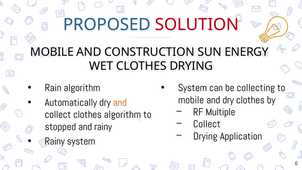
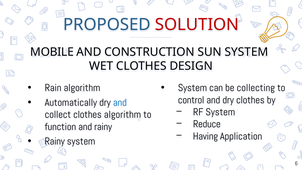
SUN ENERGY: ENERGY -> SYSTEM
CLOTHES DRYING: DRYING -> DESIGN
mobile at (191, 100): mobile -> control
and at (120, 102) colour: orange -> blue
RF Multiple: Multiple -> System
Collect at (207, 124): Collect -> Reduce
stopped: stopped -> function
Drying at (205, 136): Drying -> Having
